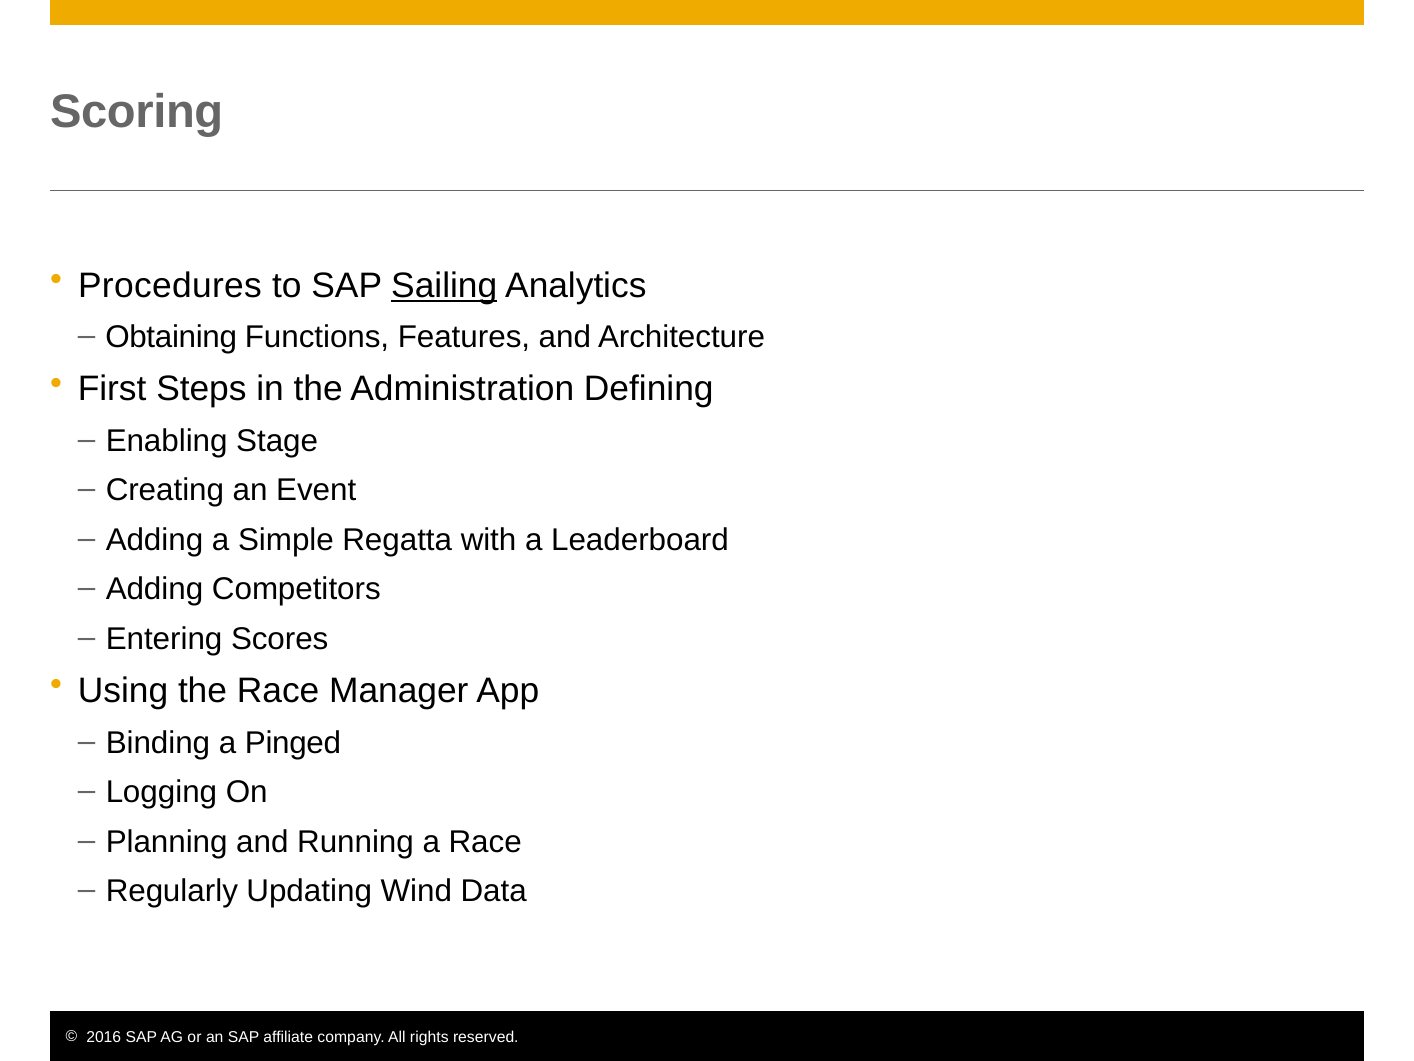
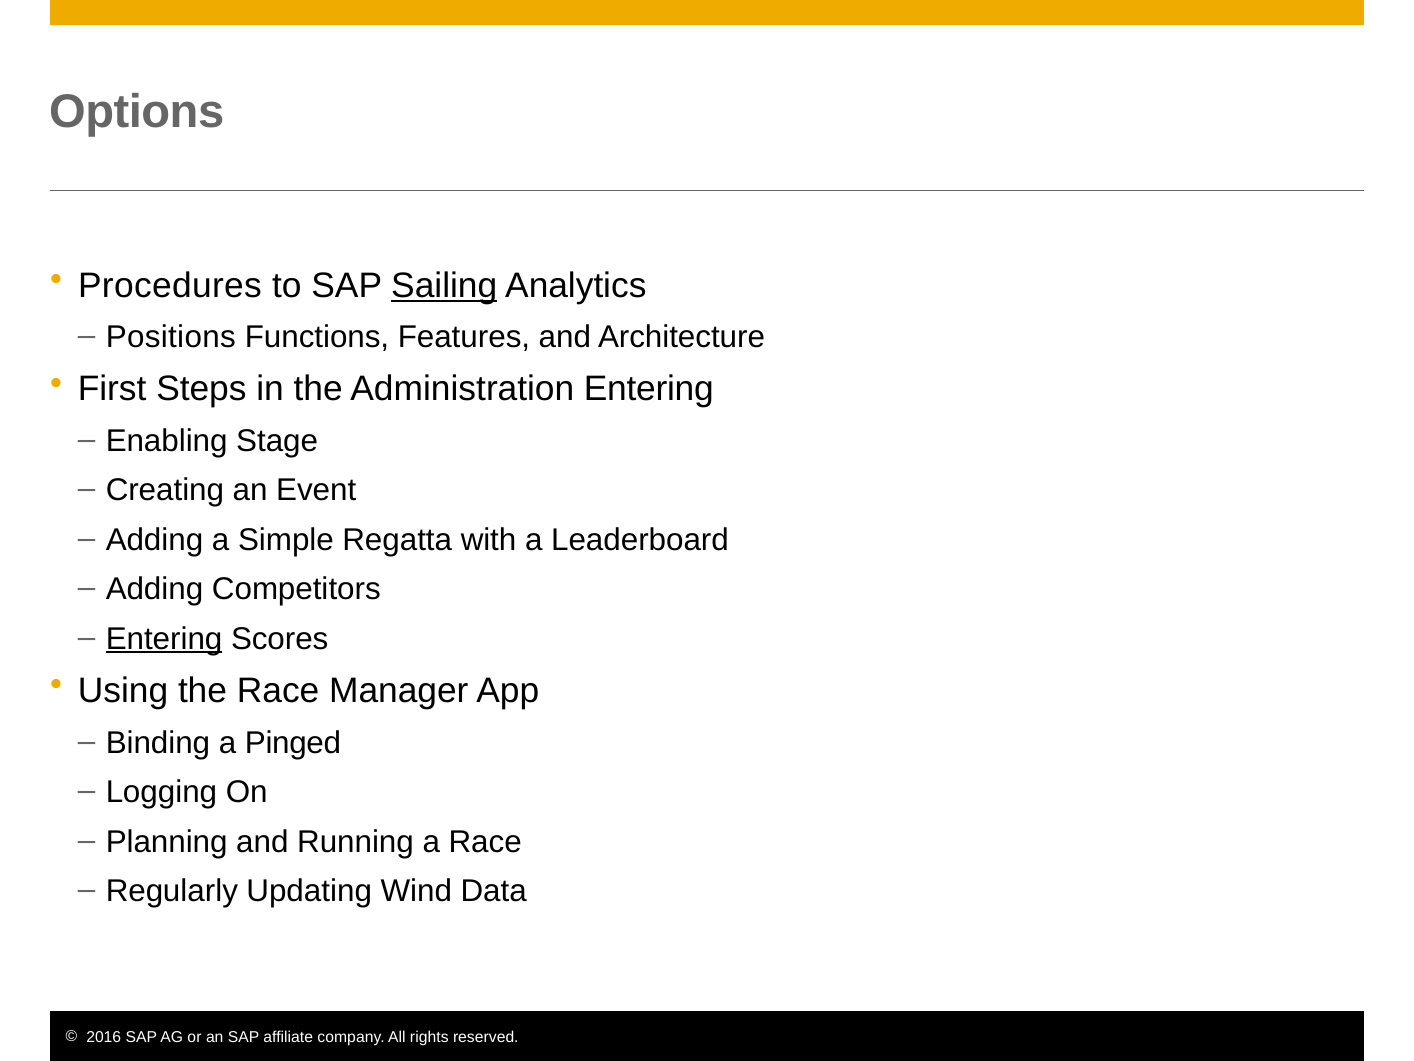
Scoring: Scoring -> Options
Obtaining: Obtaining -> Positions
Administration Defining: Defining -> Entering
Entering at (164, 639) underline: none -> present
